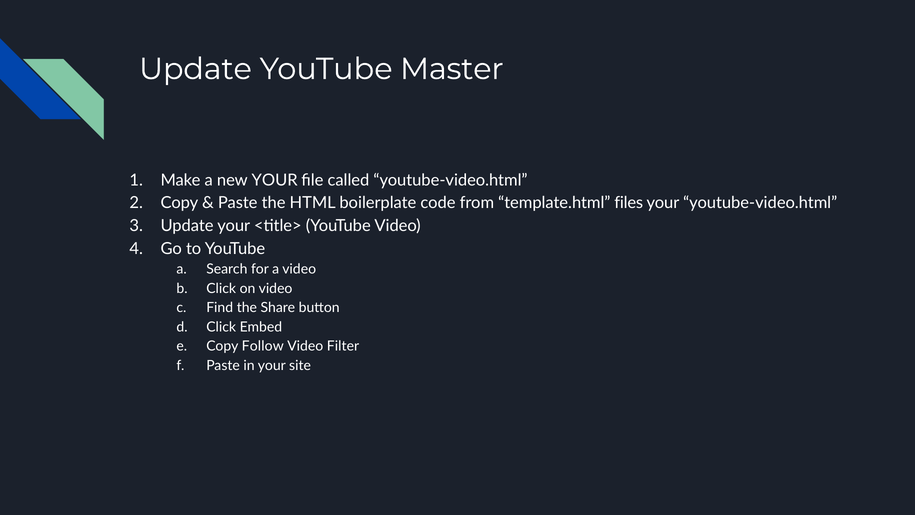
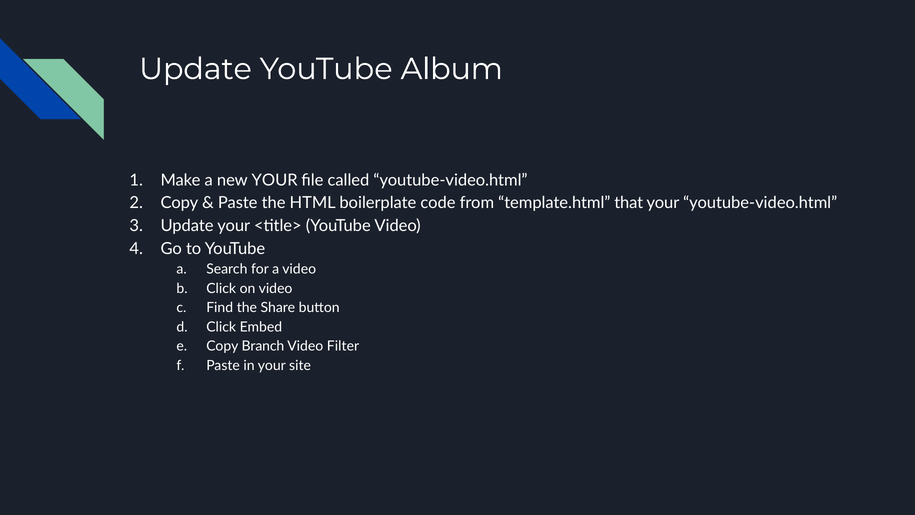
Master: Master -> Album
files: files -> that
Follow: Follow -> Branch
